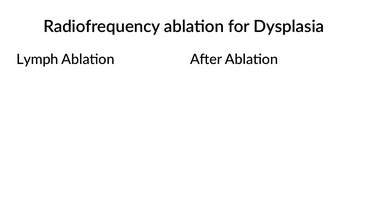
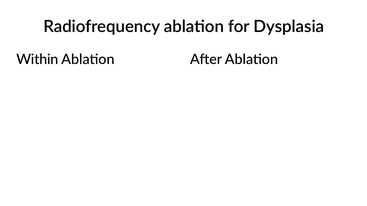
Lymph: Lymph -> Within
